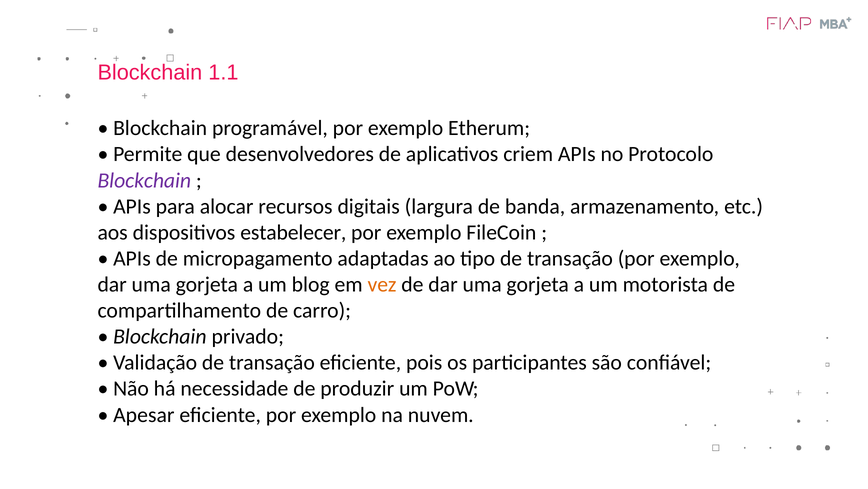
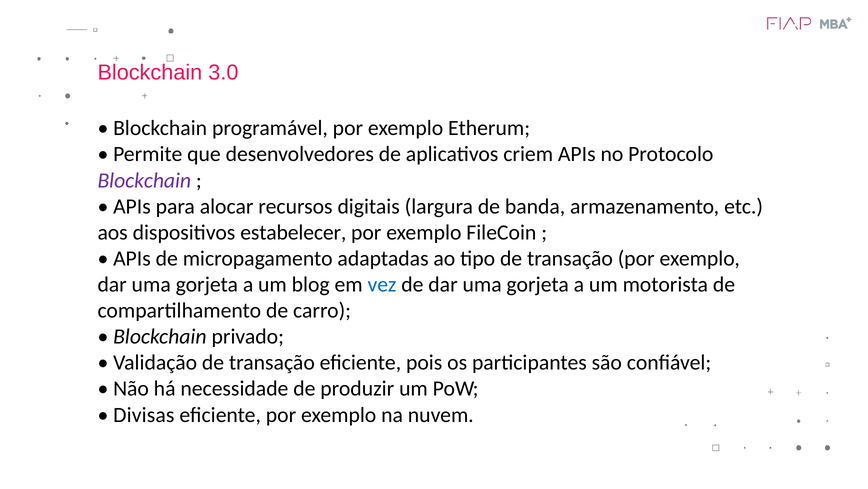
1.1: 1.1 -> 3.0
vez colour: orange -> blue
Apesar: Apesar -> Divisas
